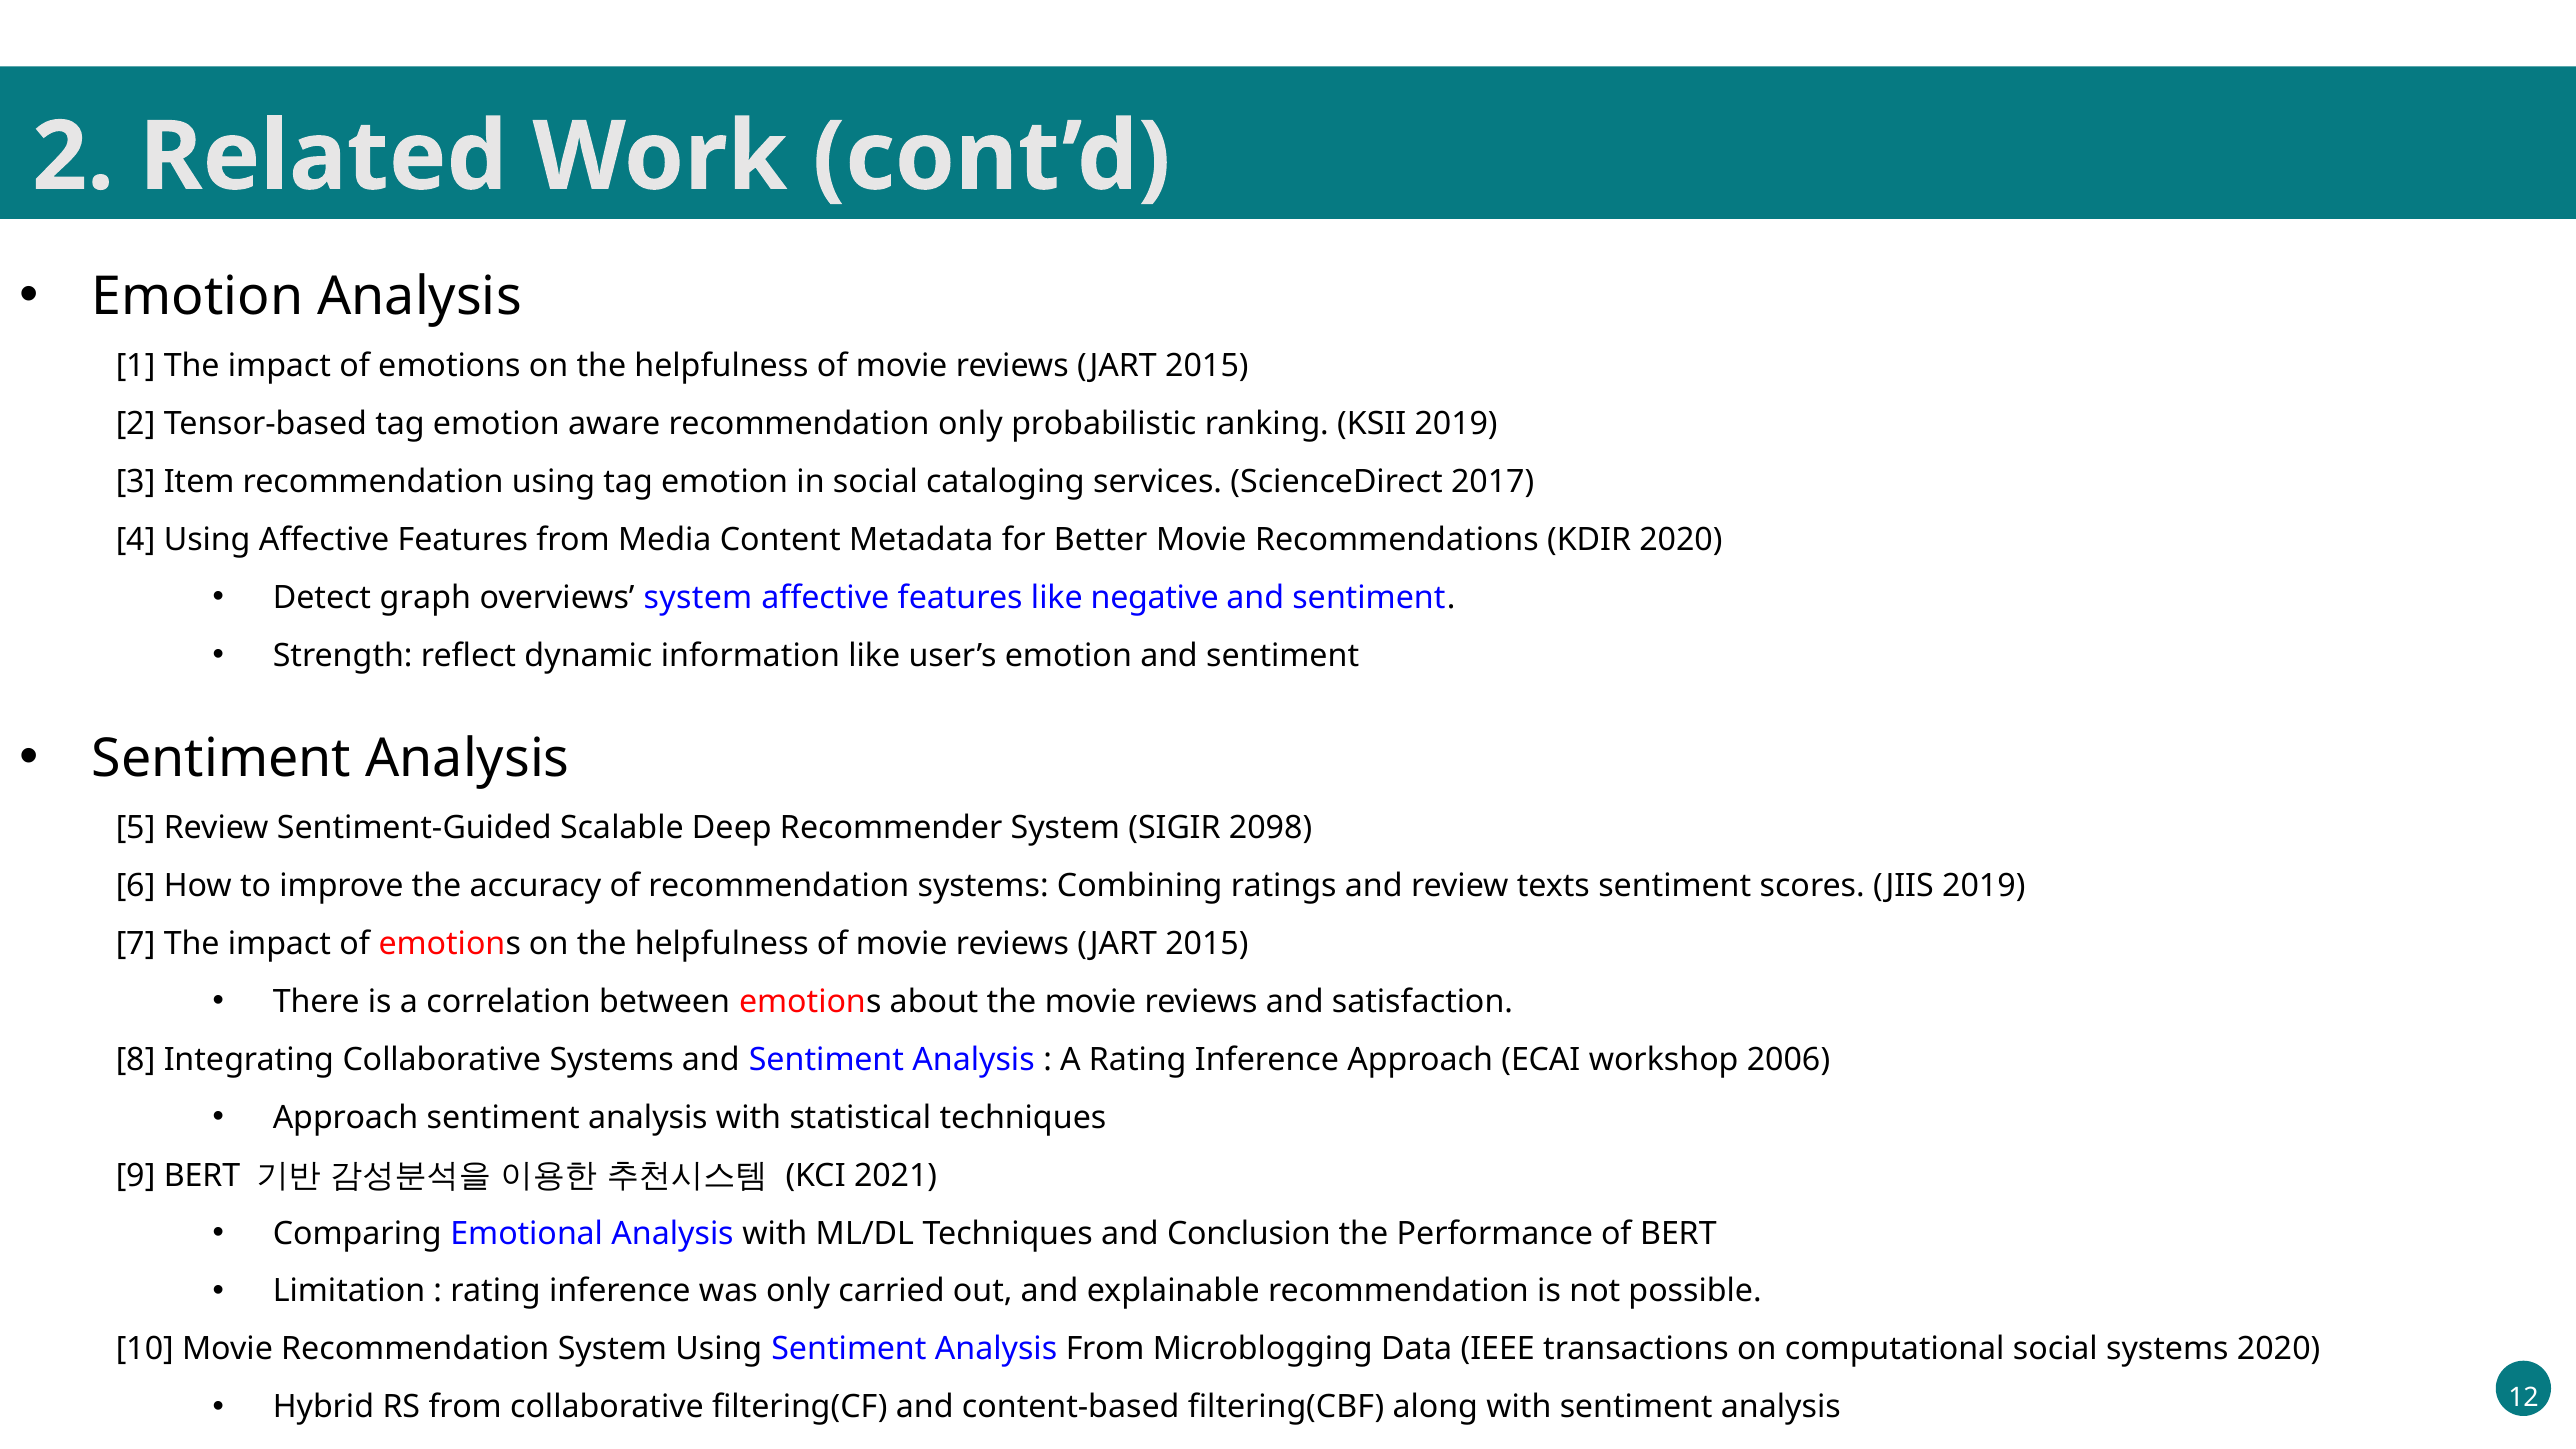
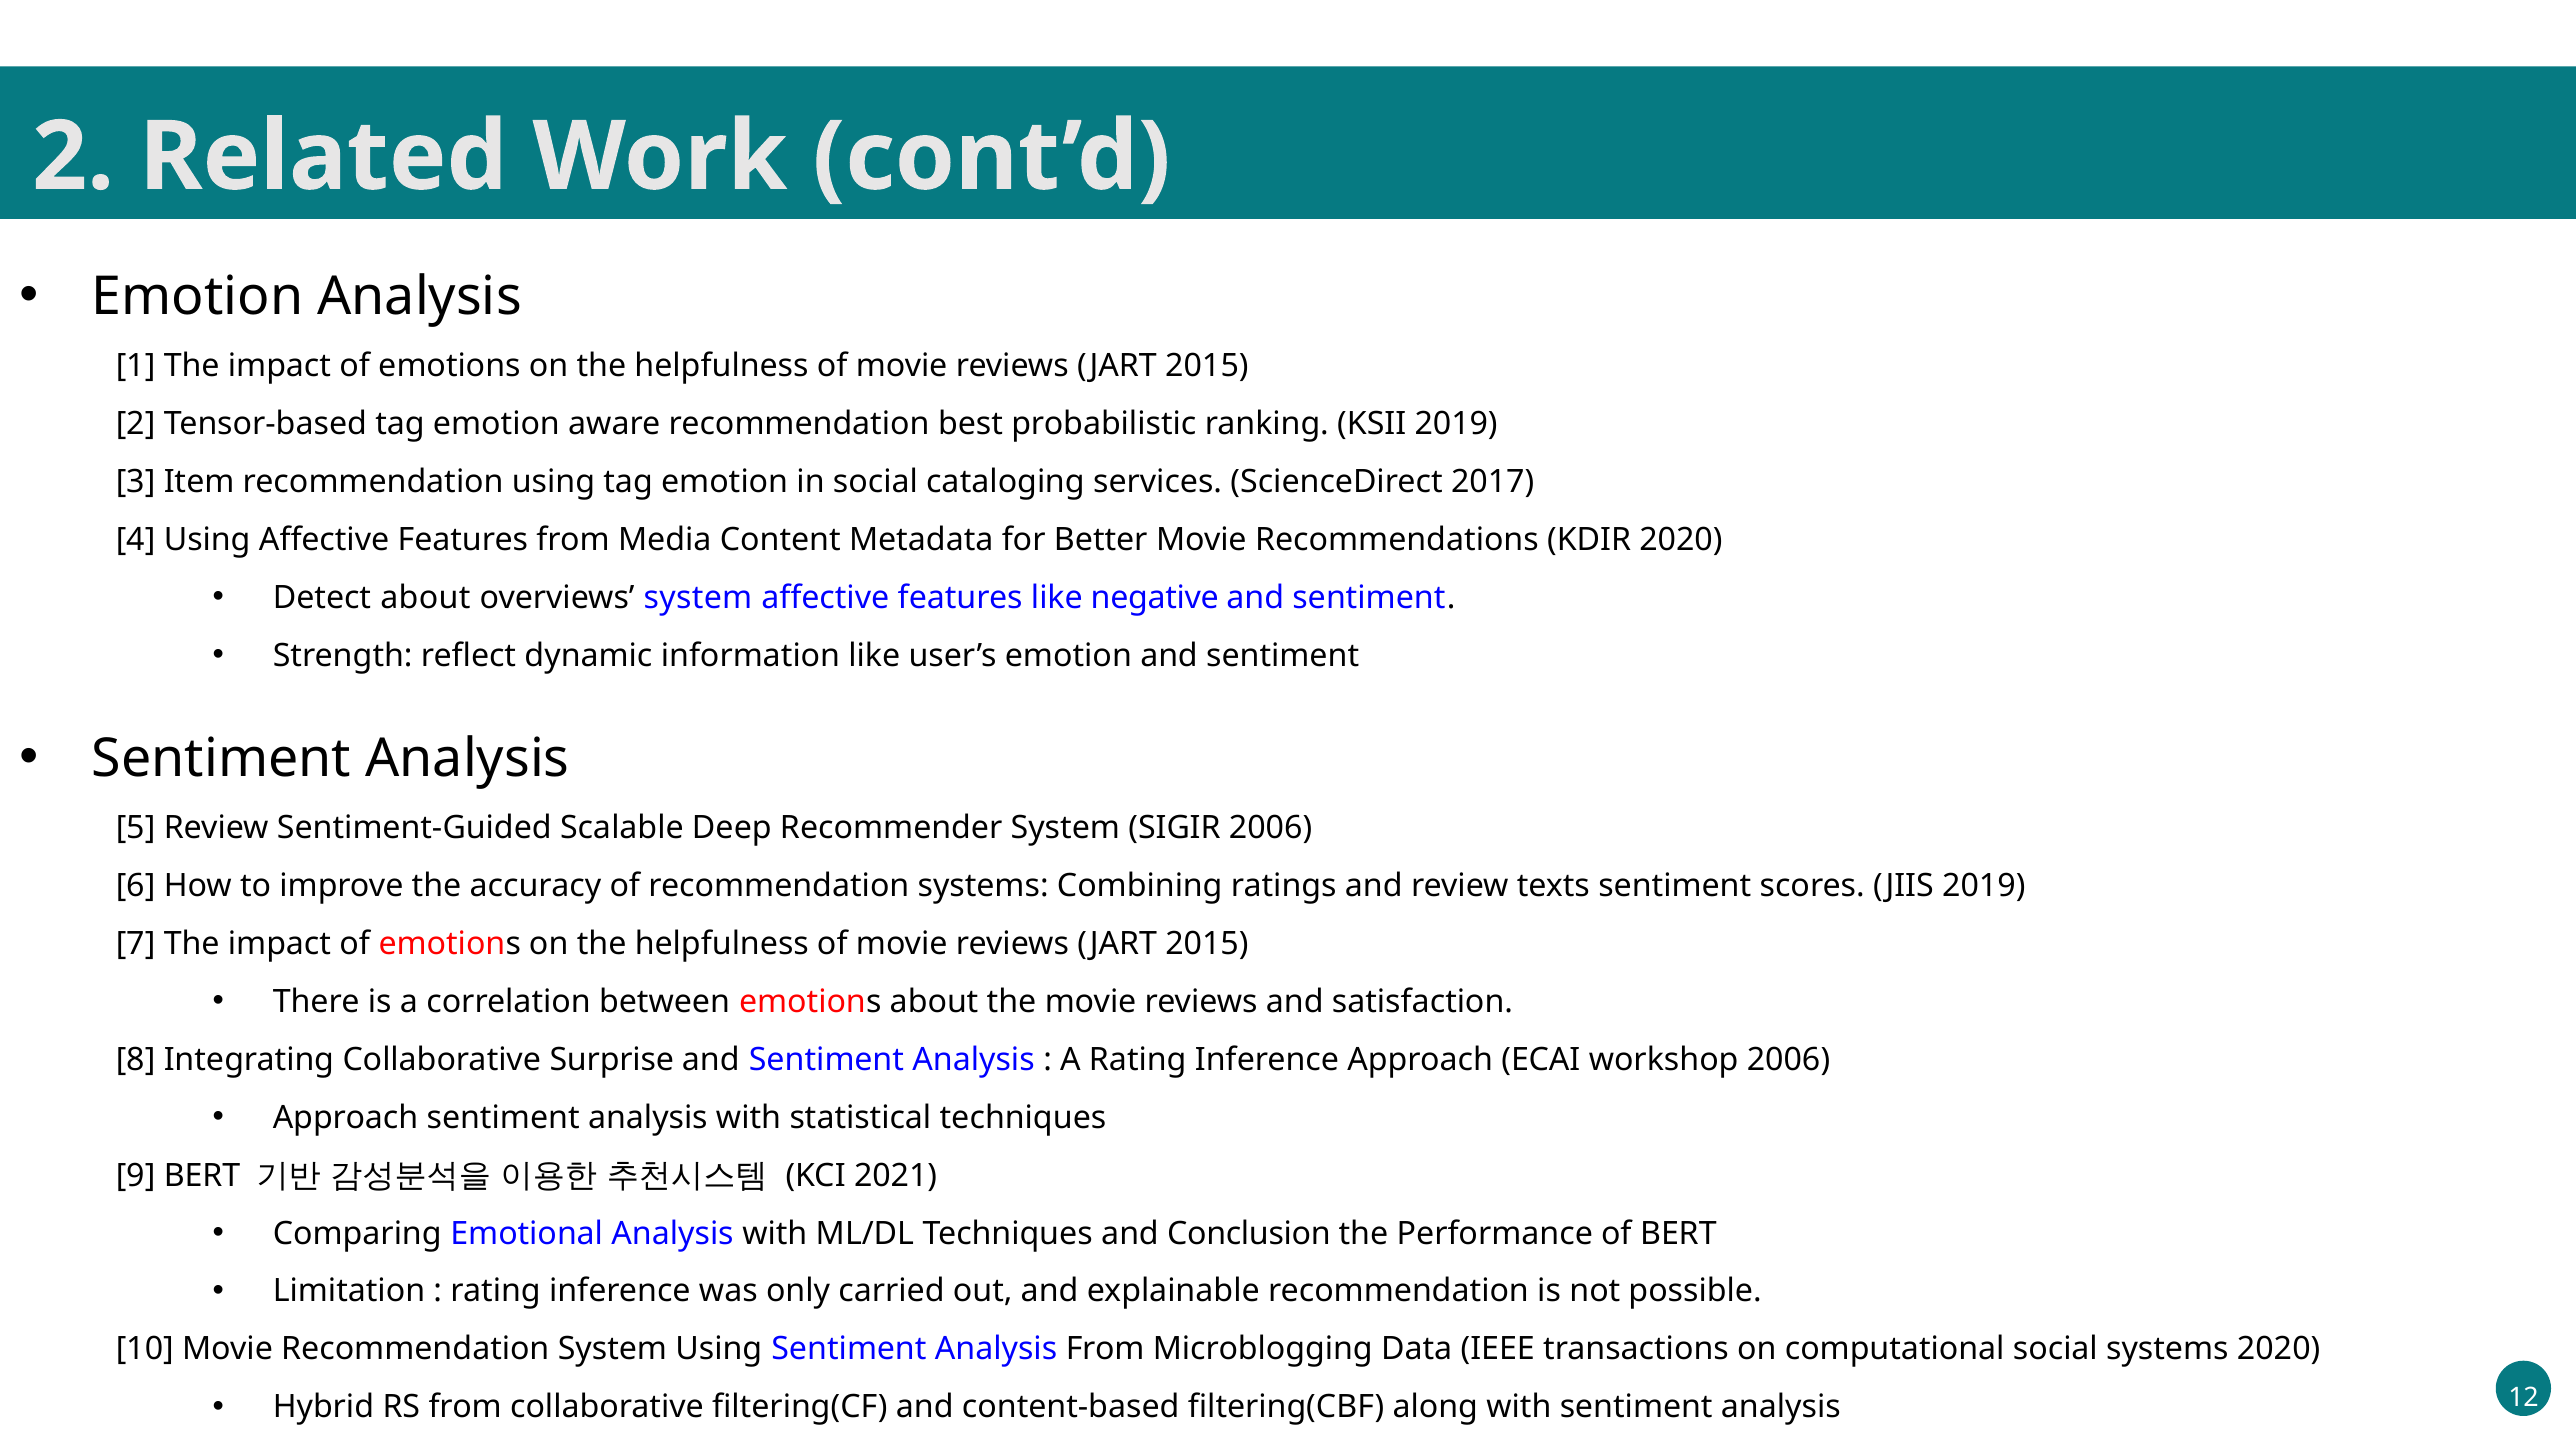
recommendation only: only -> best
Detect graph: graph -> about
SIGIR 2098: 2098 -> 2006
Collaborative Systems: Systems -> Surprise
